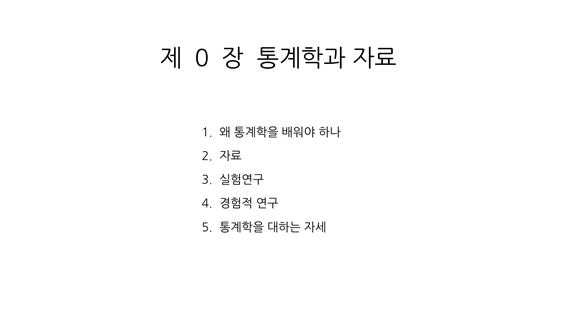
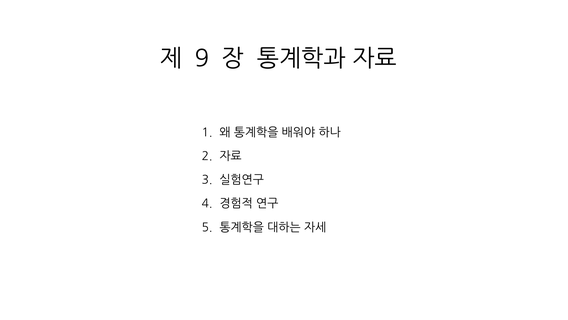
0: 0 -> 9
